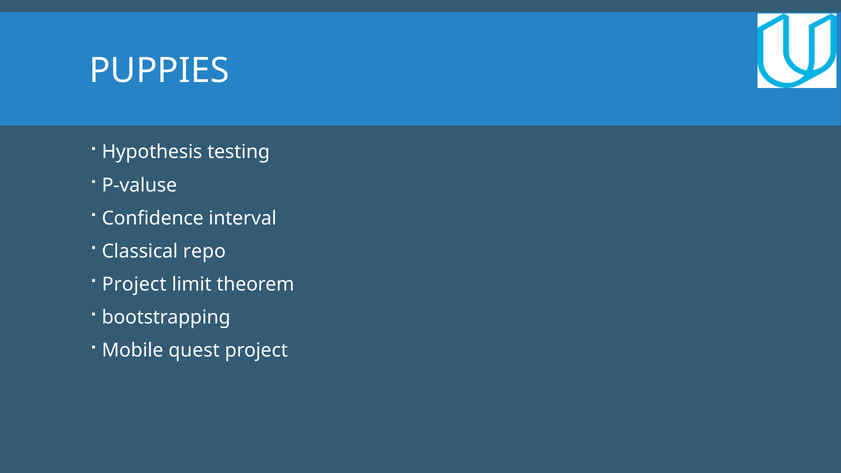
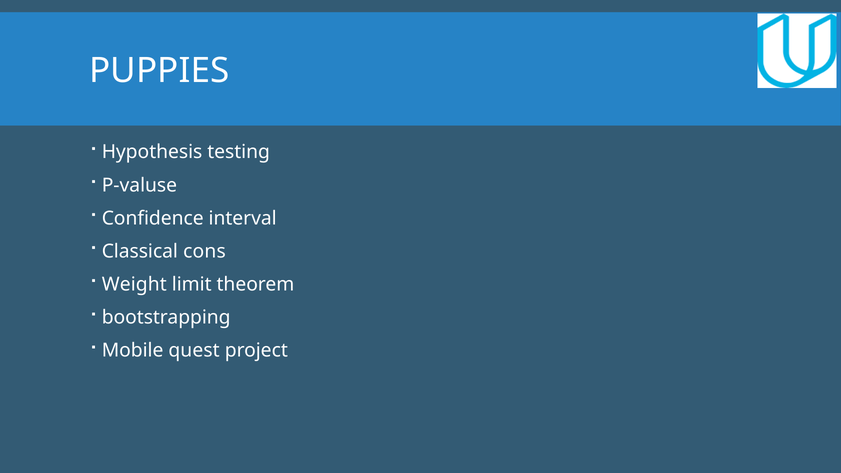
repo: repo -> cons
Project at (134, 284): Project -> Weight
